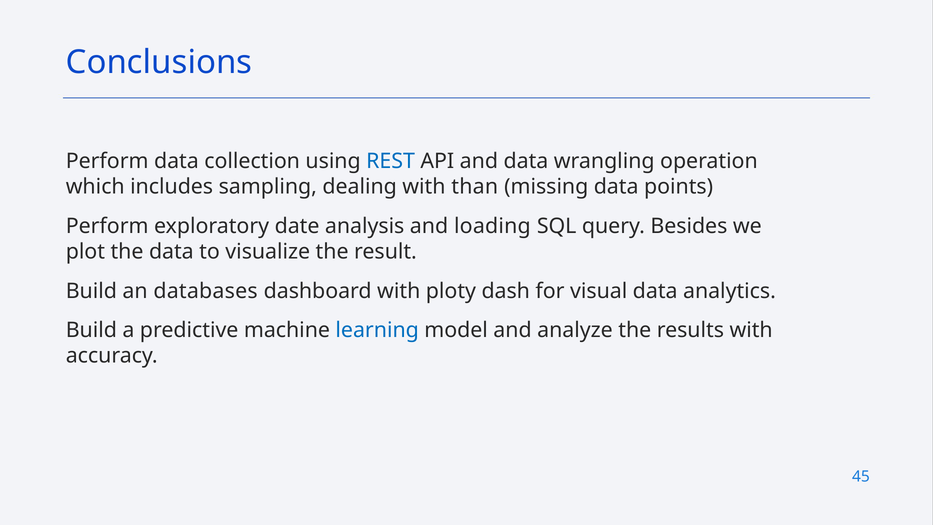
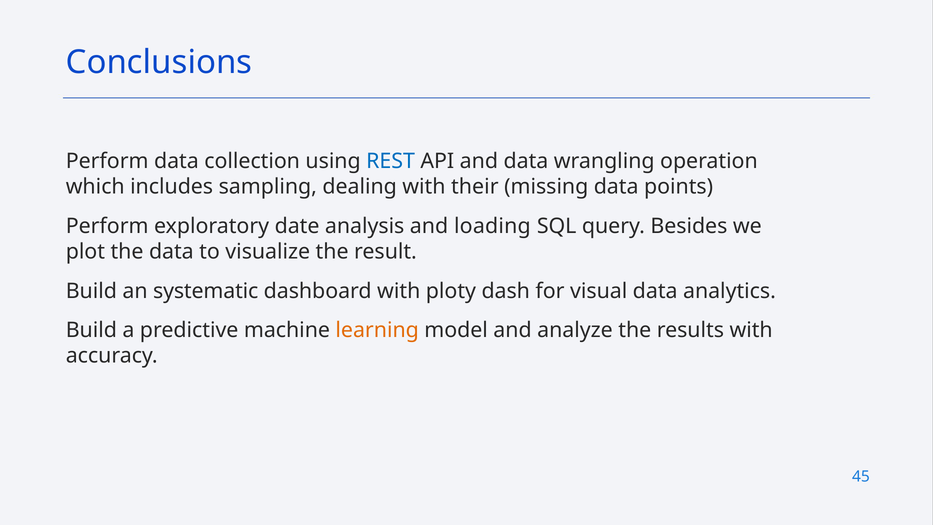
than: than -> their
databases: databases -> systematic
learning colour: blue -> orange
